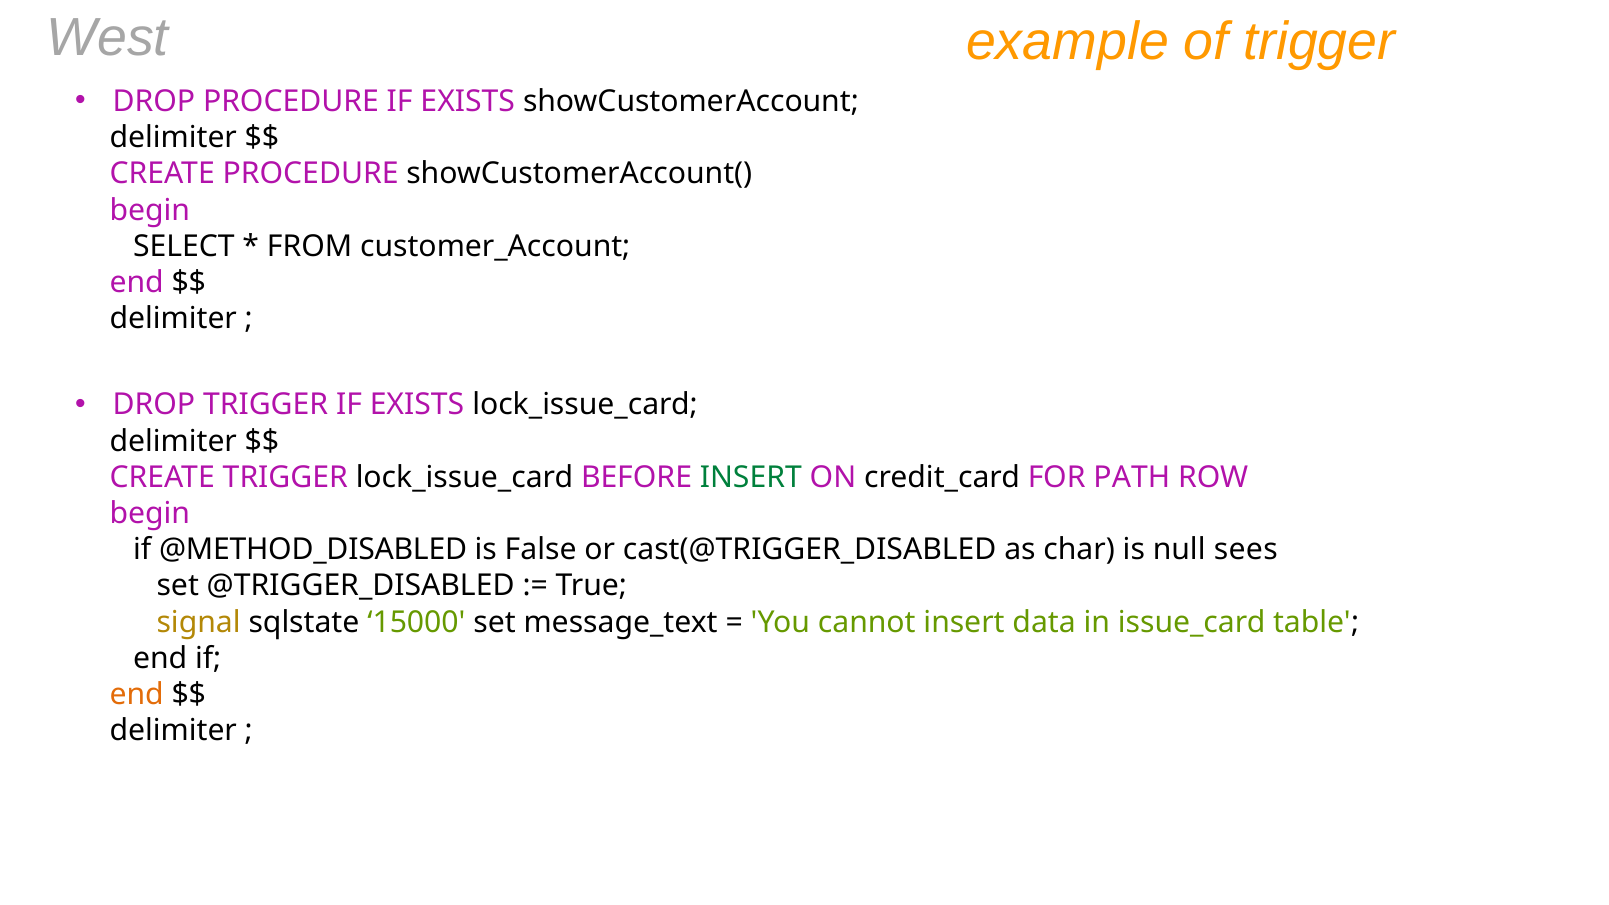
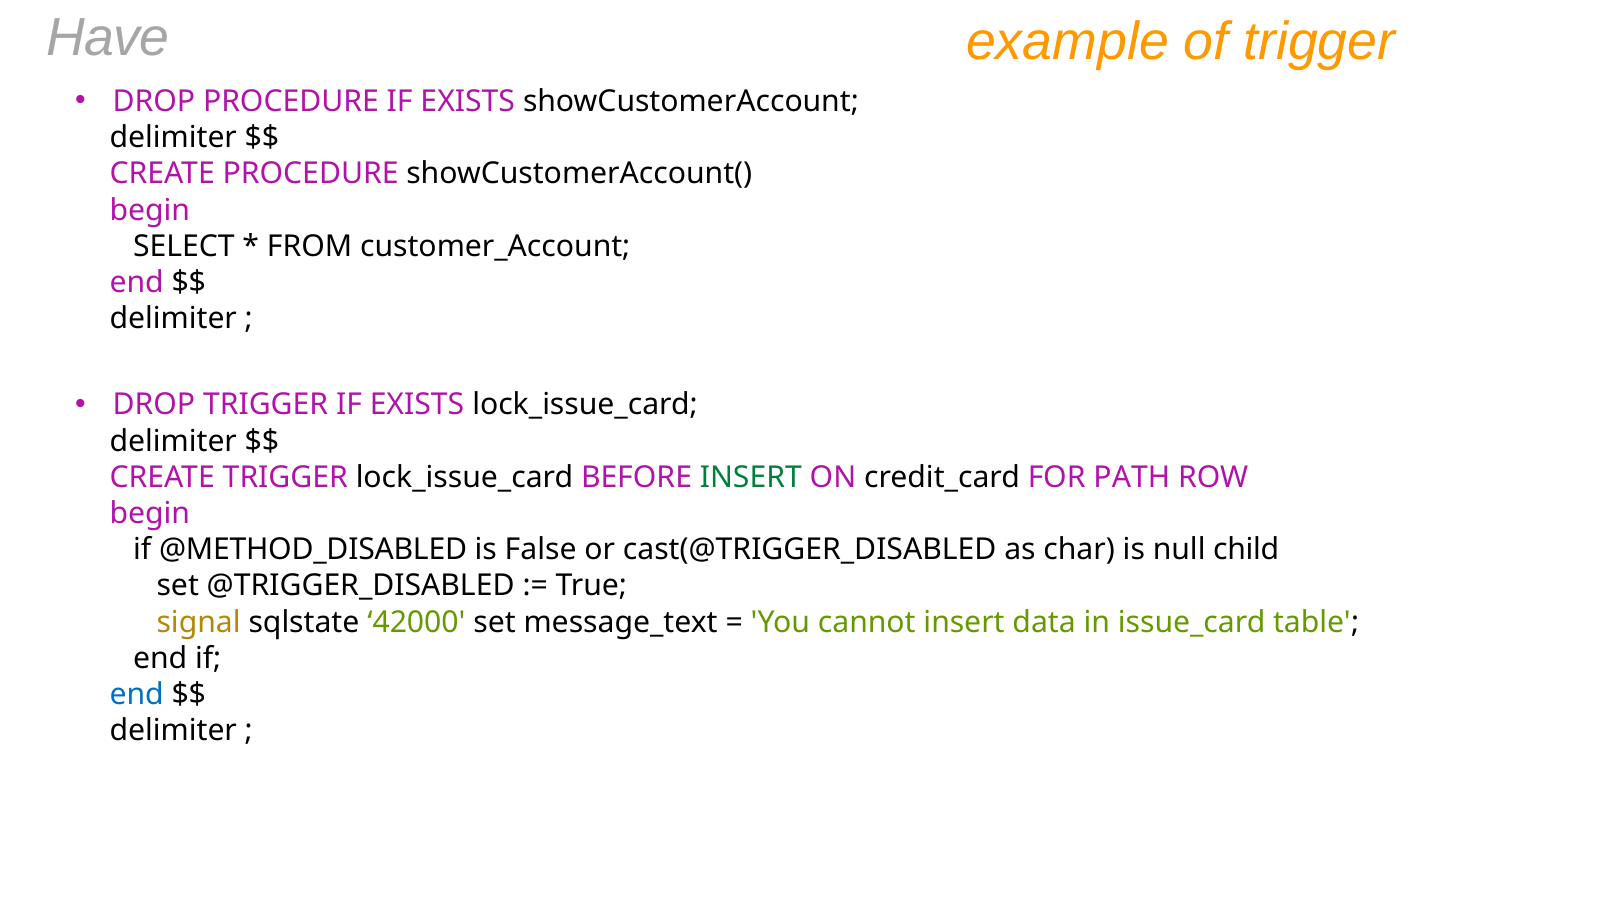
West: West -> Have
sees: sees -> child
15000: 15000 -> 42000
end at (137, 695) colour: orange -> blue
